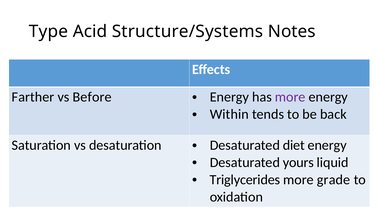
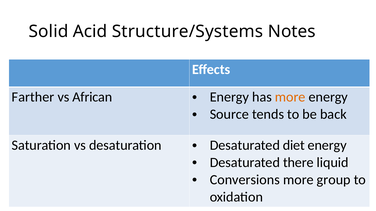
Type: Type -> Solid
Before: Before -> African
more at (290, 97) colour: purple -> orange
Within: Within -> Source
yours: yours -> there
Triglycerides: Triglycerides -> Conversions
grade: grade -> group
